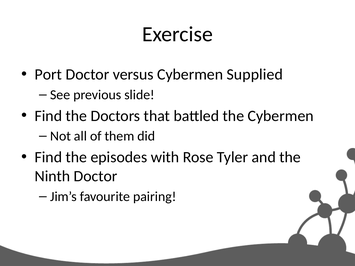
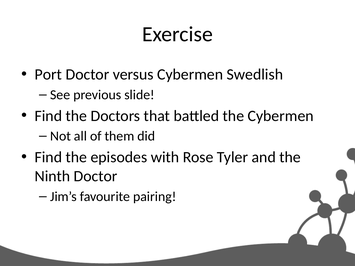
Supplied: Supplied -> Swedlish
